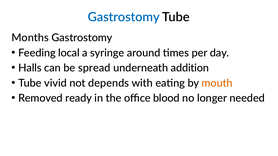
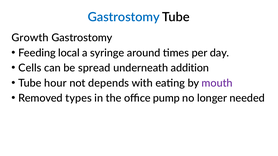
Months: Months -> Growth
Halls: Halls -> Cells
vivid: vivid -> hour
mouth colour: orange -> purple
ready: ready -> types
blood: blood -> pump
